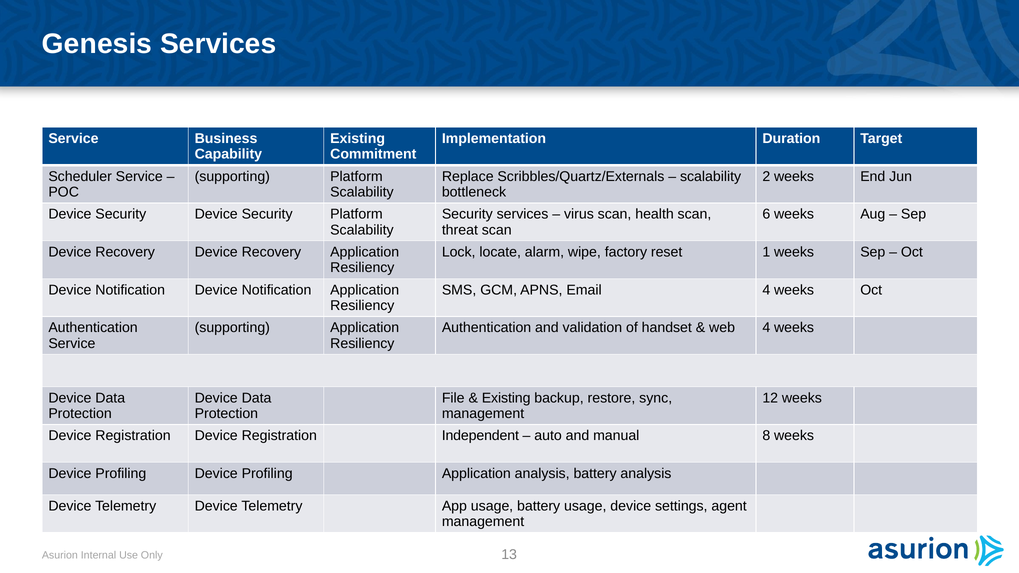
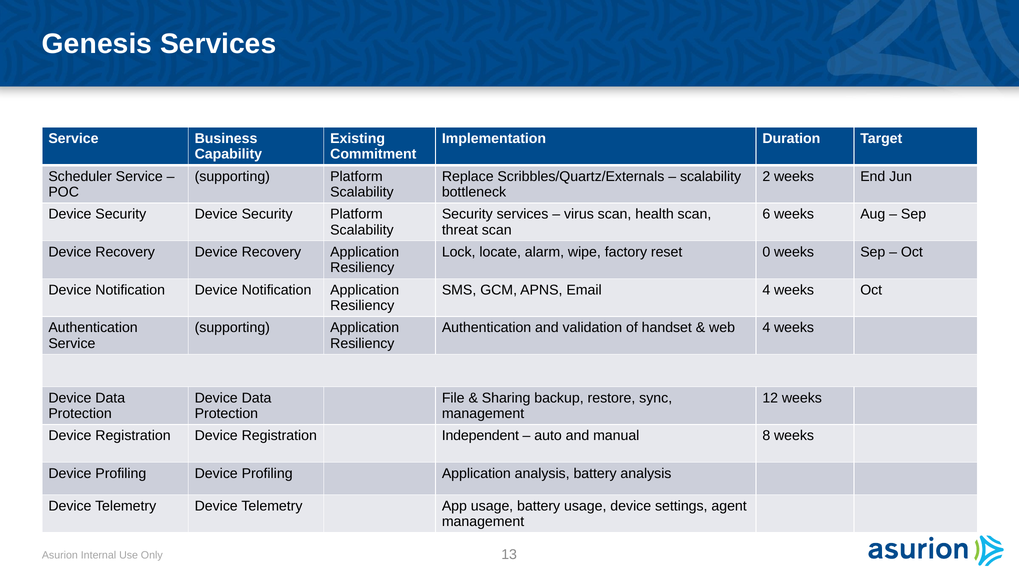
1: 1 -> 0
Existing at (506, 398): Existing -> Sharing
